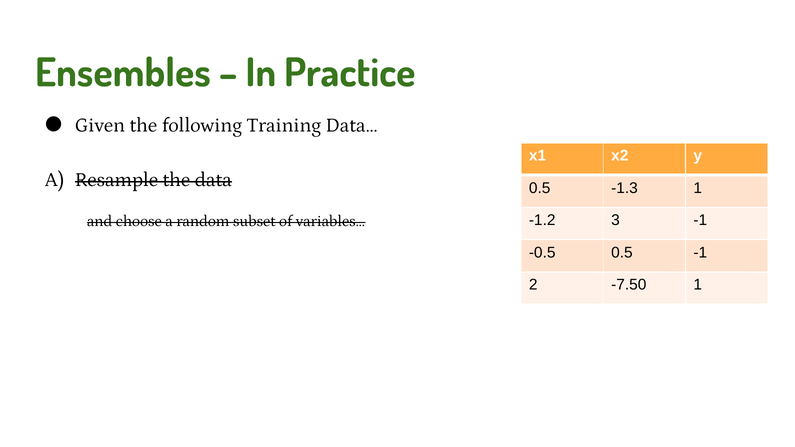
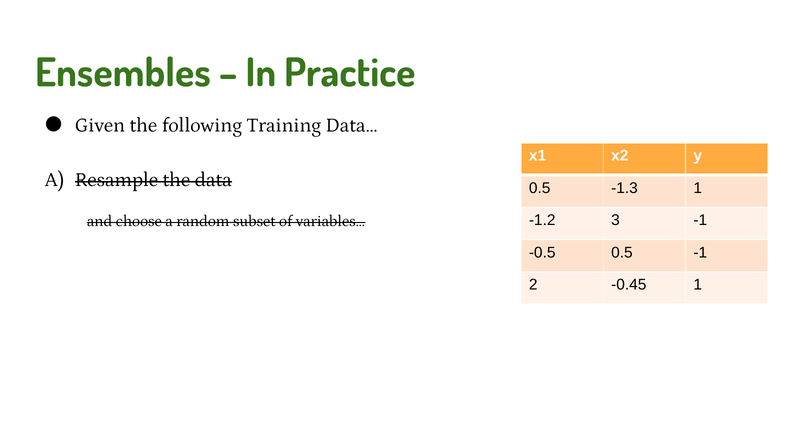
-7.50: -7.50 -> -0.45
